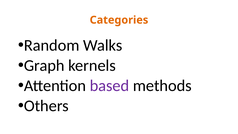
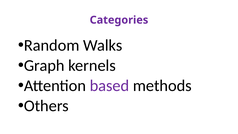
Categories colour: orange -> purple
